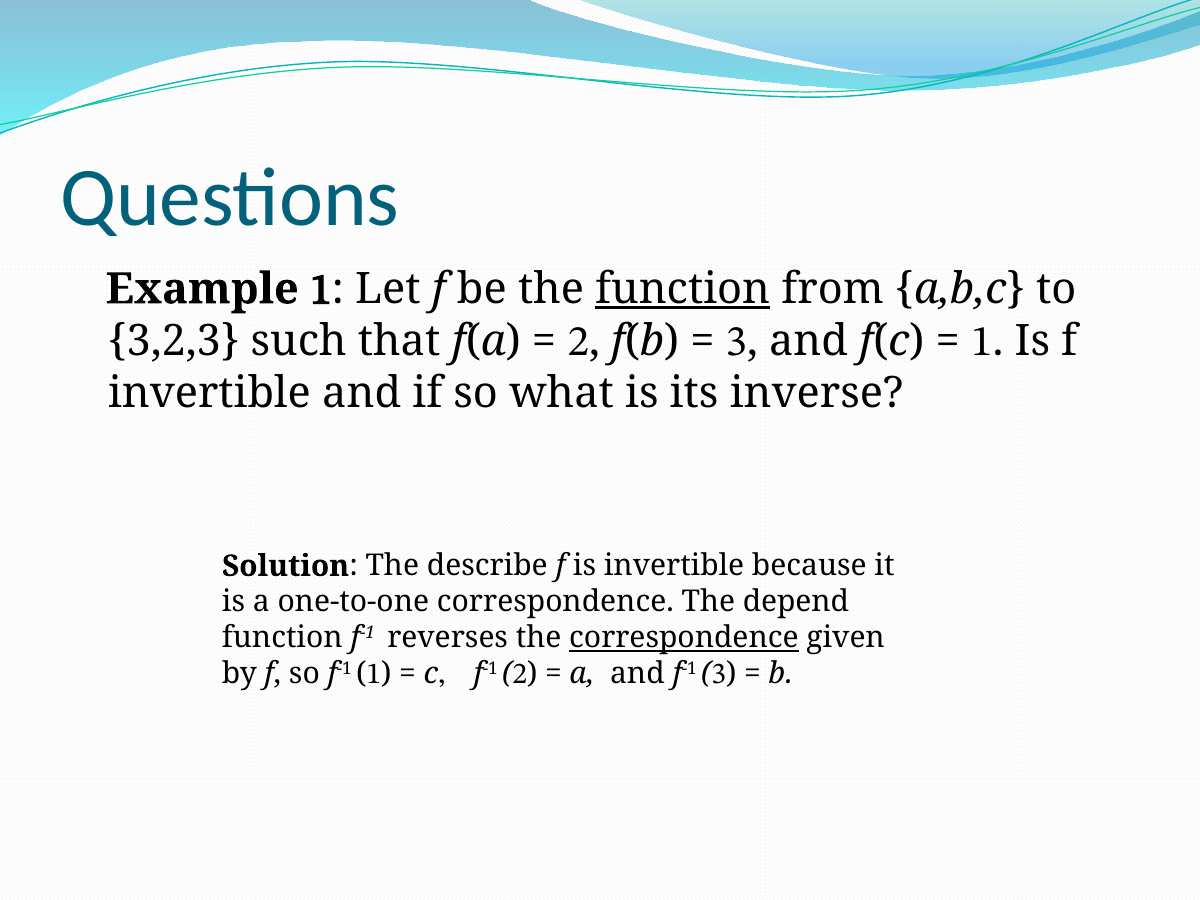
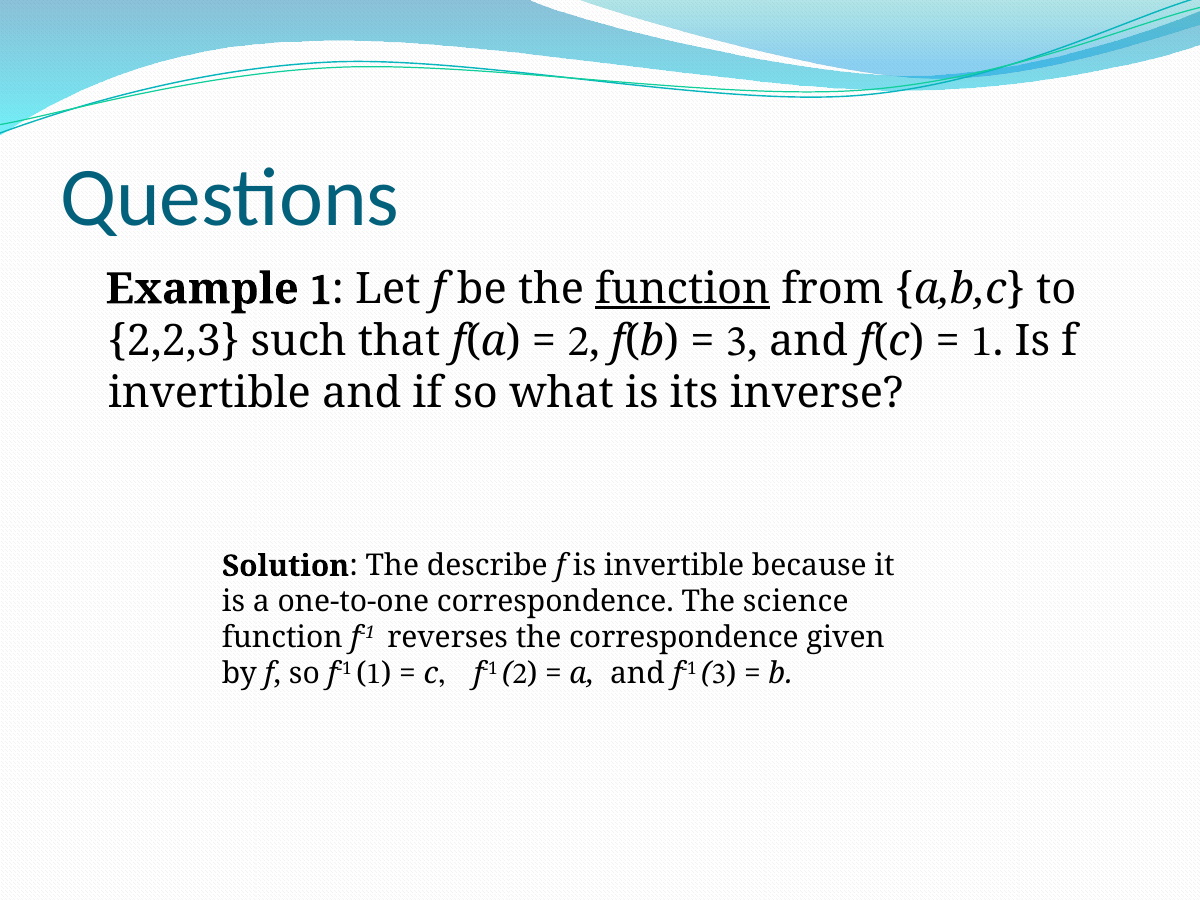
3,2,3: 3,2,3 -> 2,2,3
depend: depend -> science
correspondence at (684, 638) underline: present -> none
